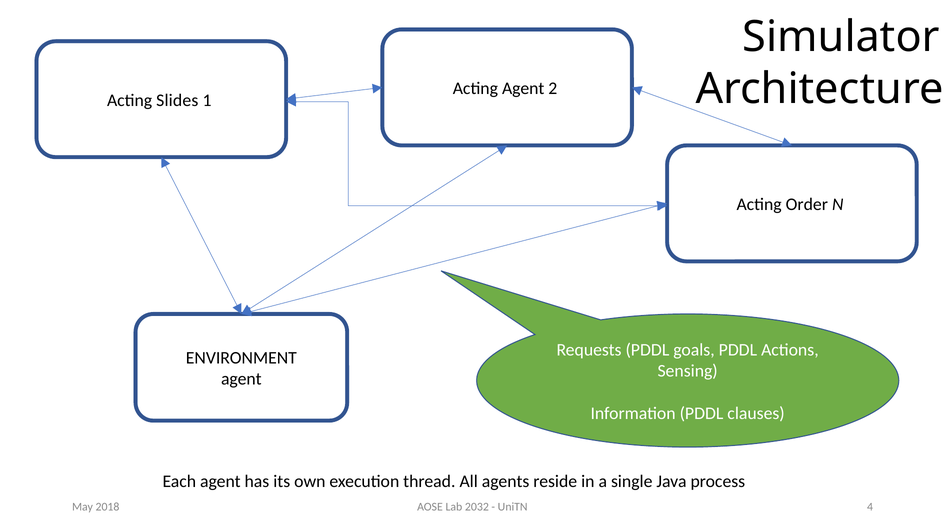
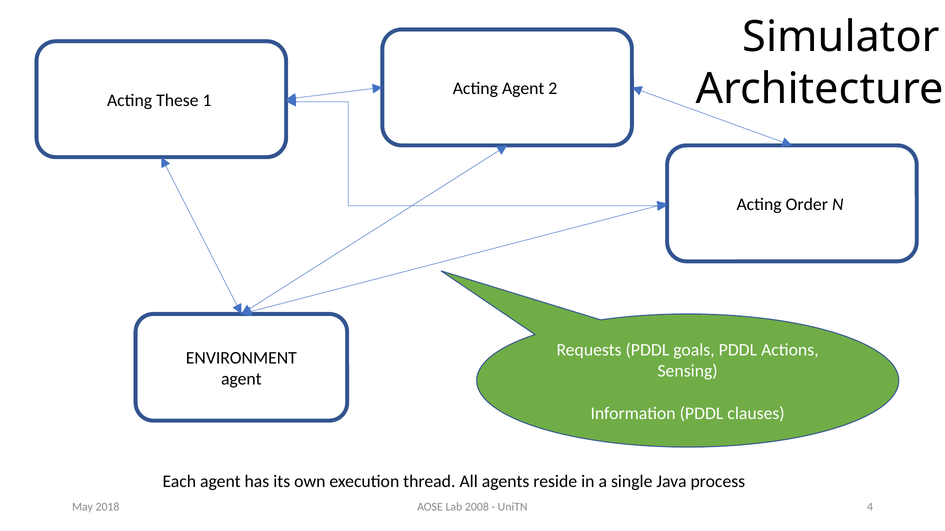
Slides: Slides -> These
2032: 2032 -> 2008
